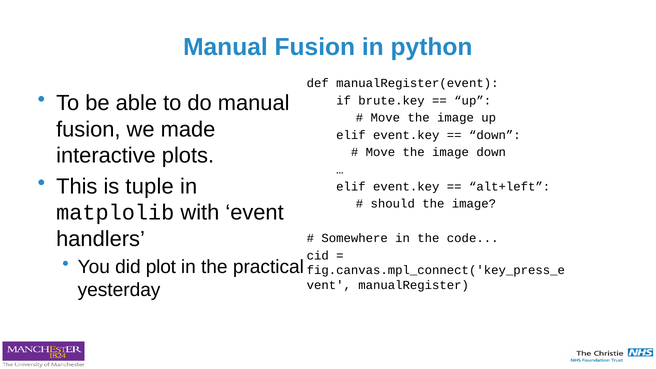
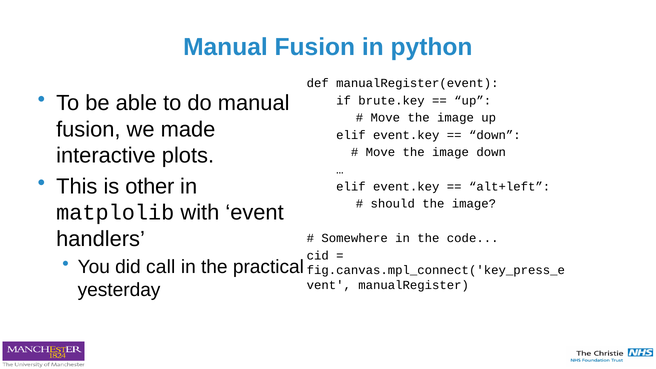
tuple: tuple -> other
plot: plot -> call
